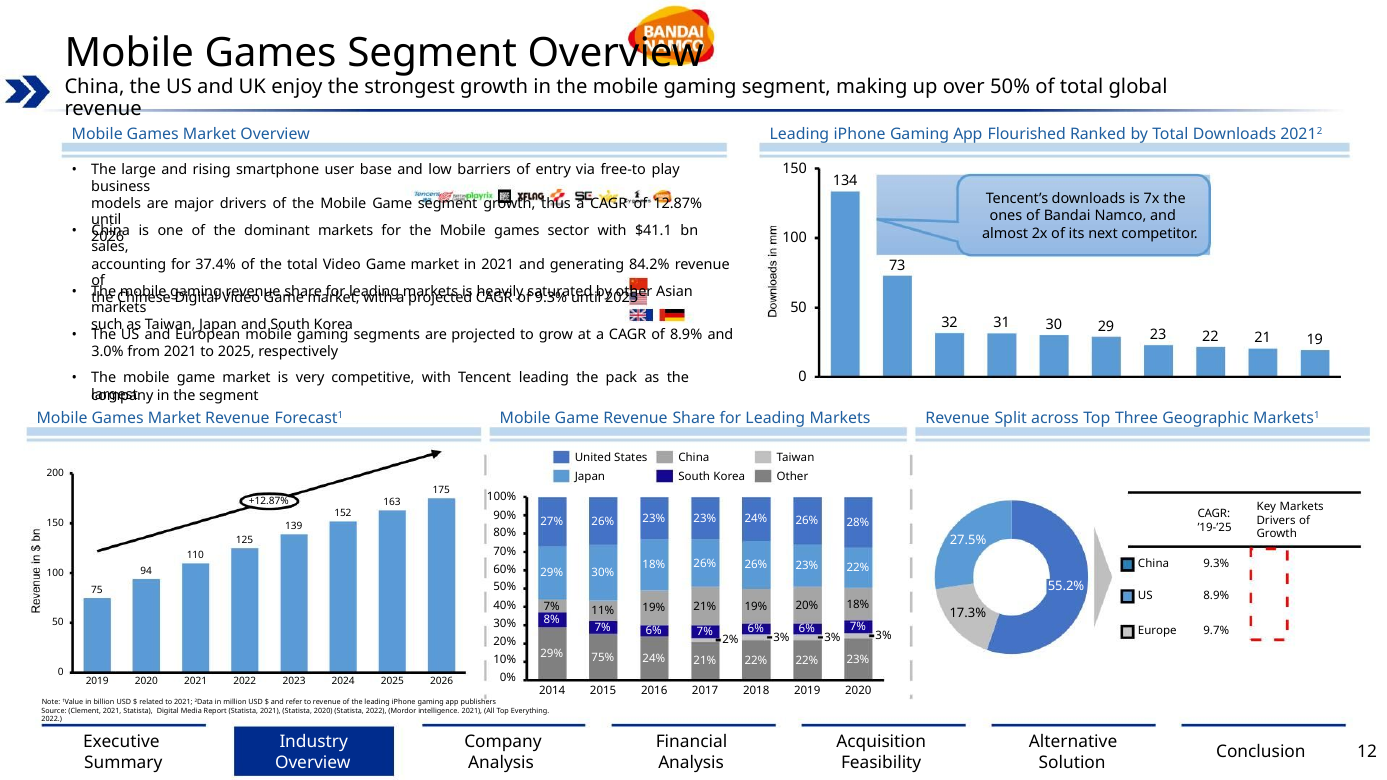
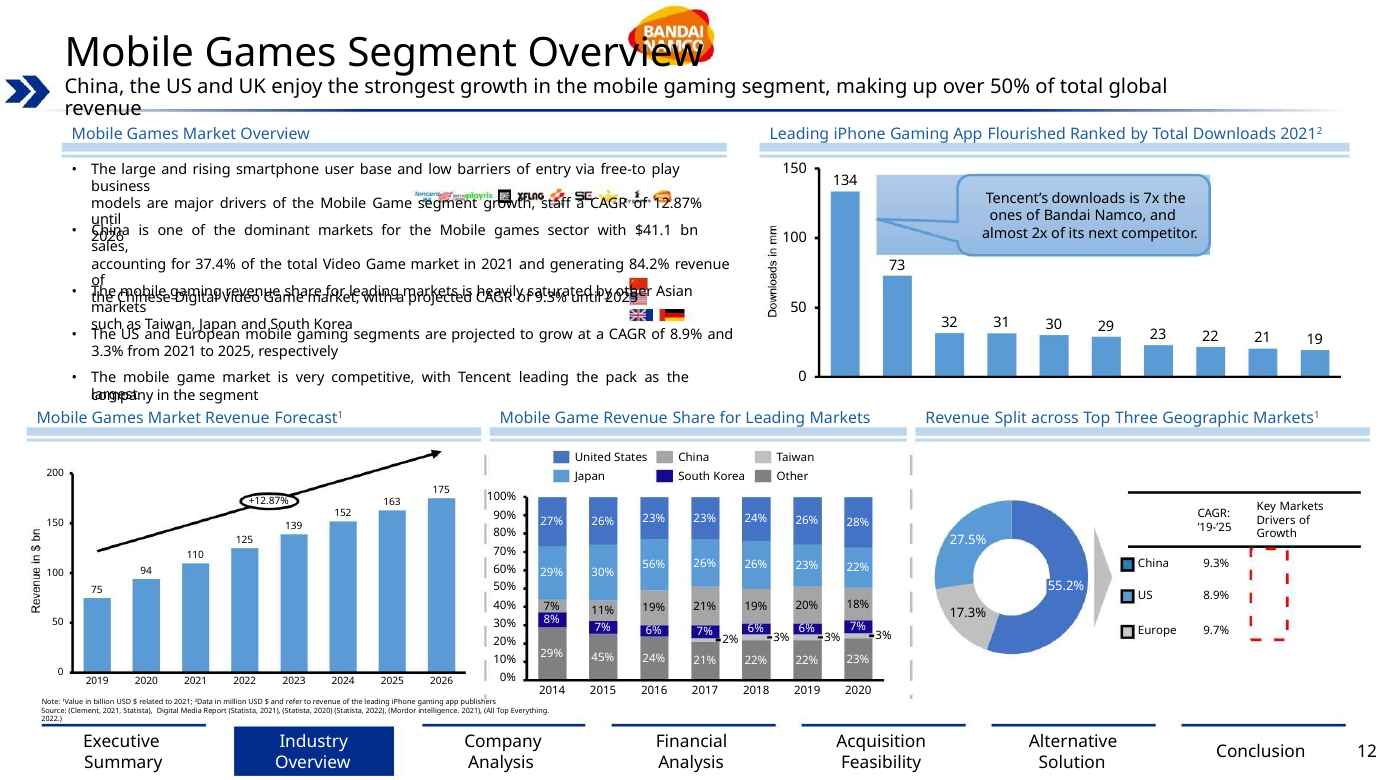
thus: thus -> staff
3.0%: 3.0% -> 3.3%
18% at (654, 565): 18% -> 56%
75%: 75% -> 45%
